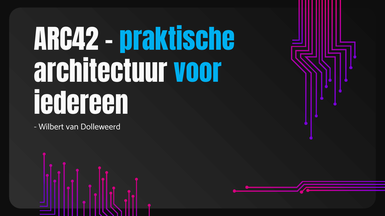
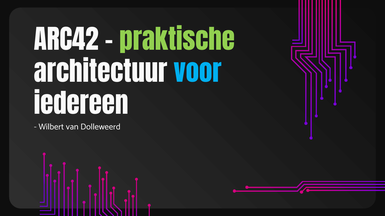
praktische colour: light blue -> light green
